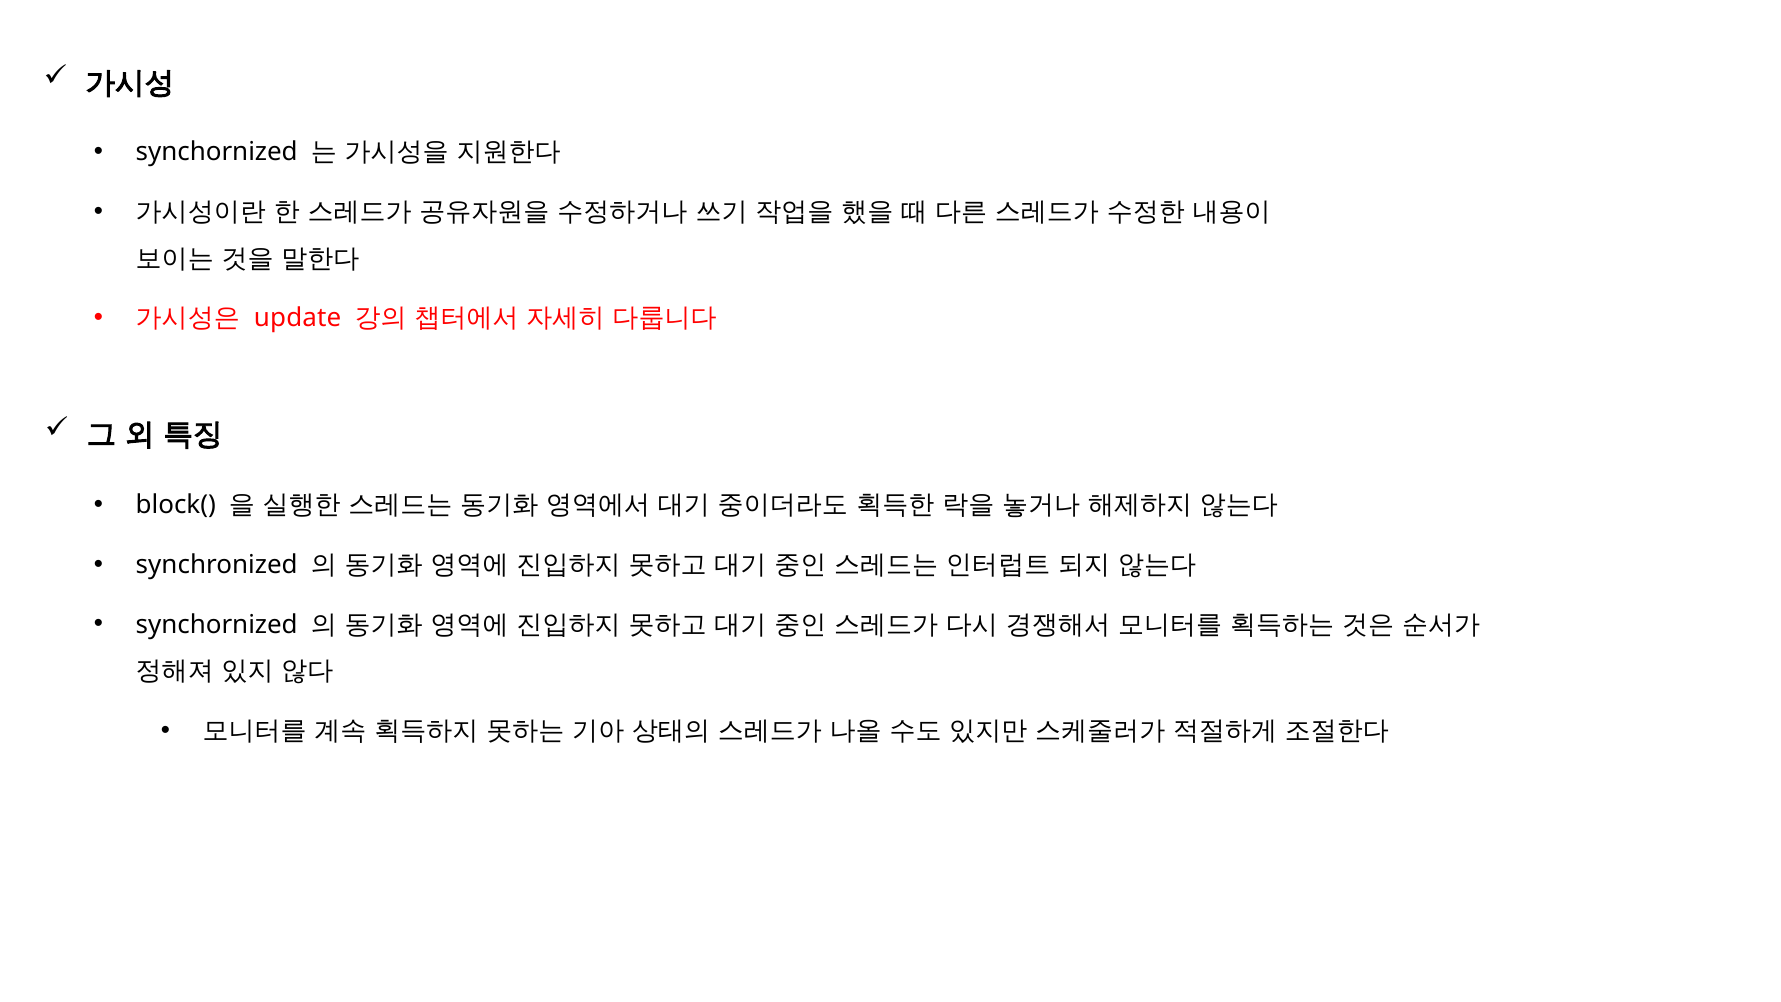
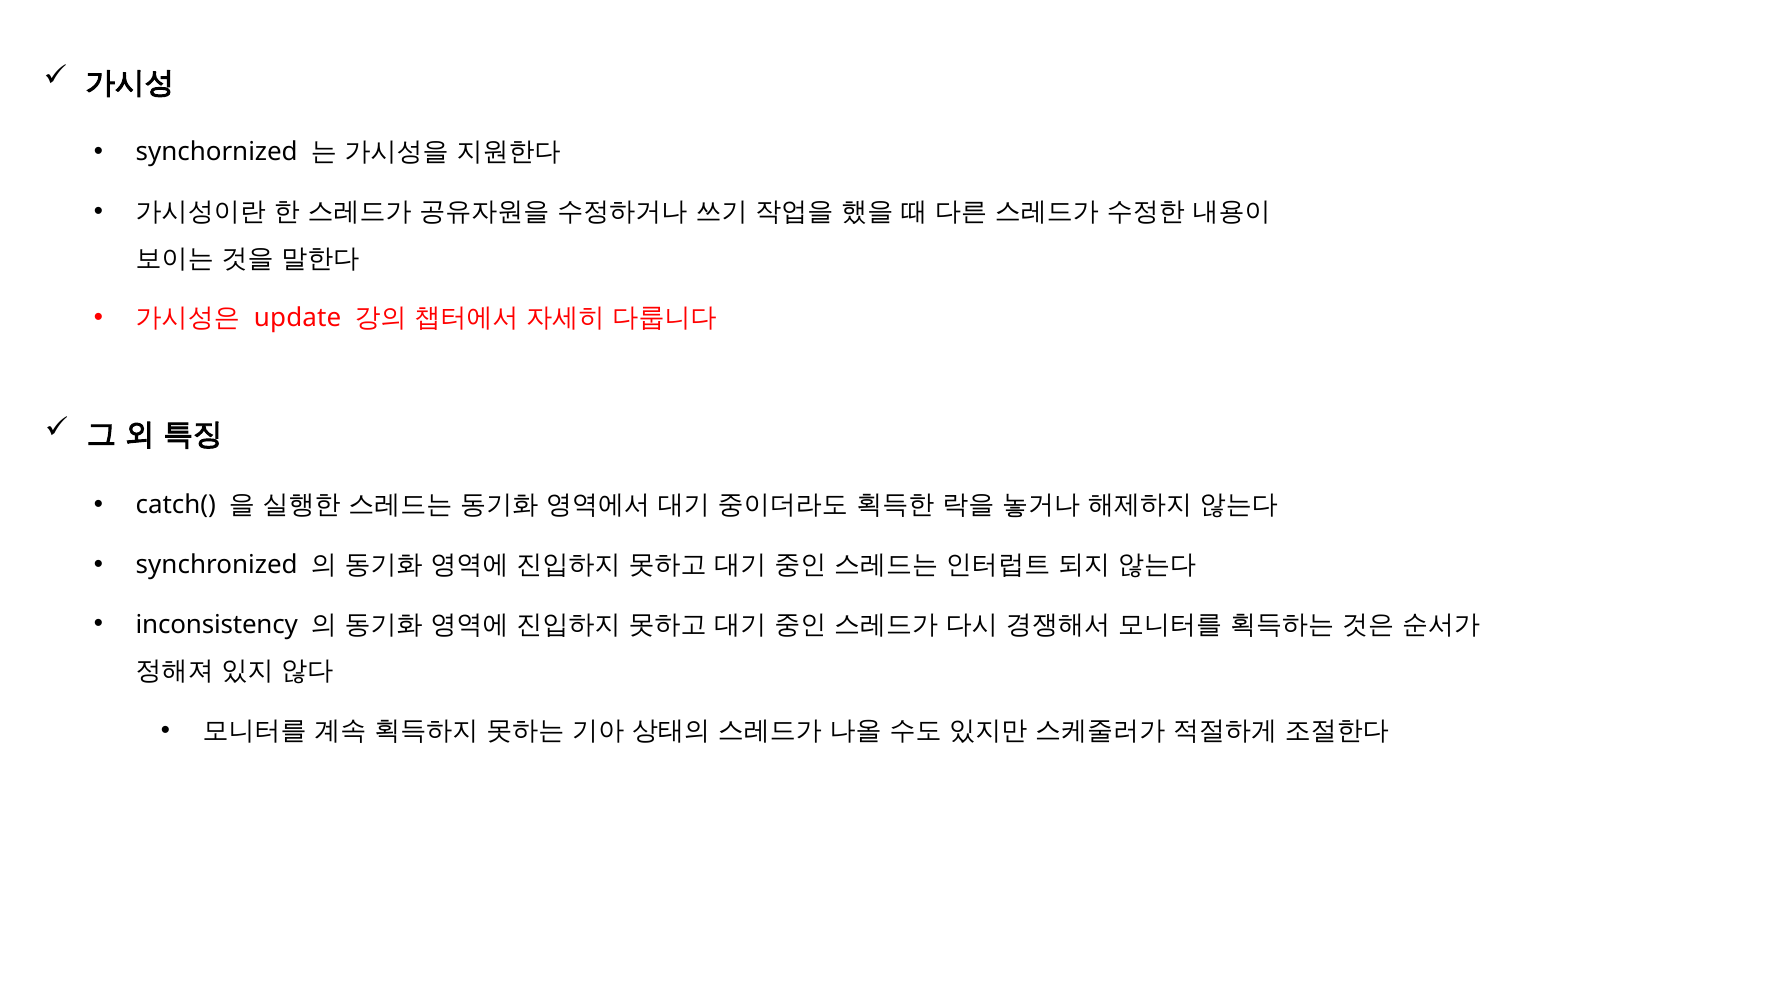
block(: block( -> catch(
synchornized at (217, 624): synchornized -> inconsistency
